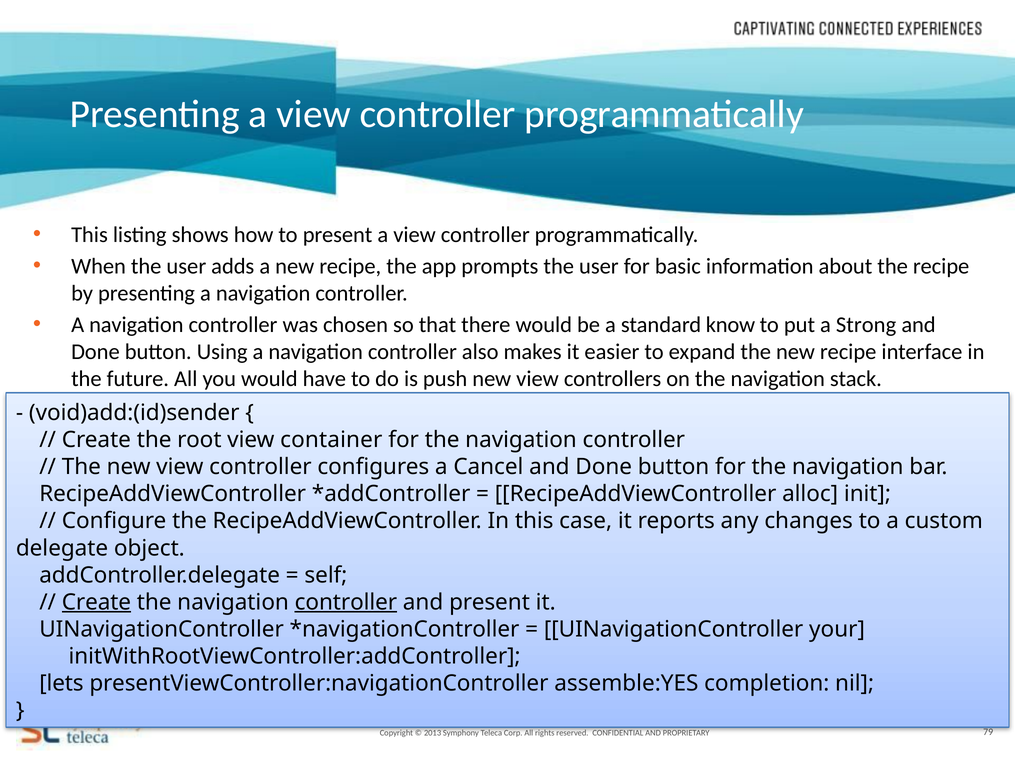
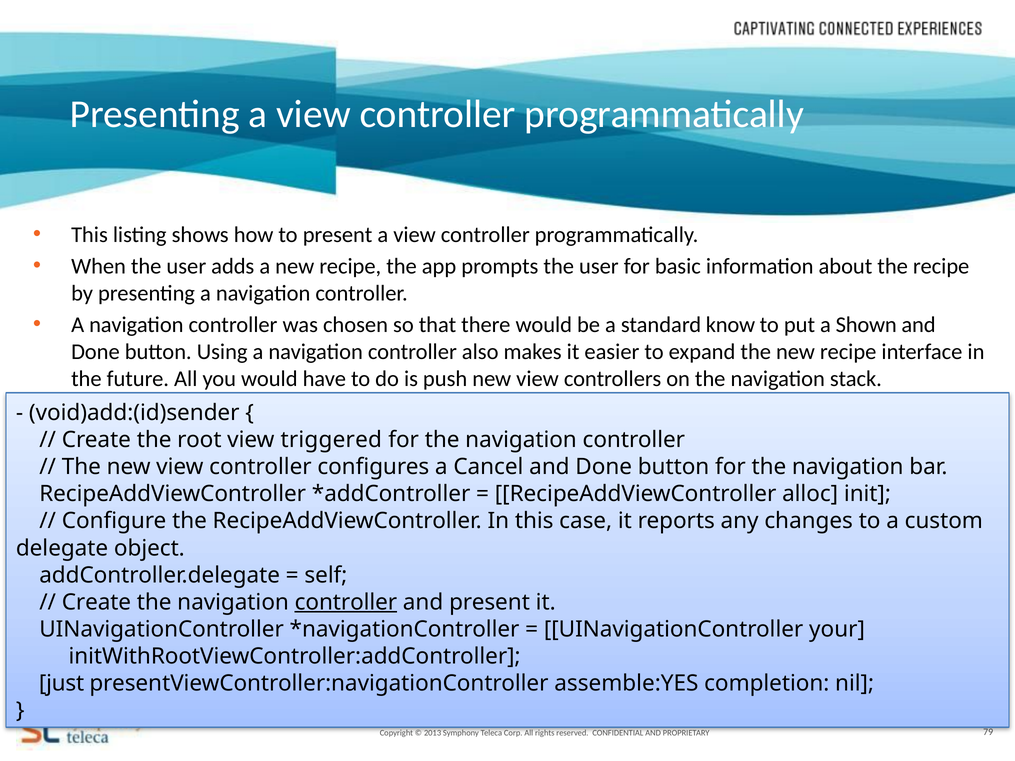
Strong: Strong -> Shown
container: container -> triggered
Create at (96, 602) underline: present -> none
lets: lets -> just
